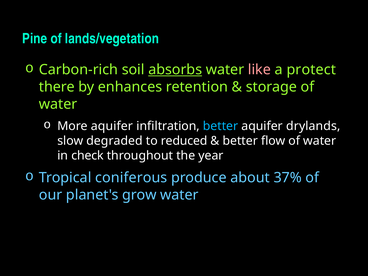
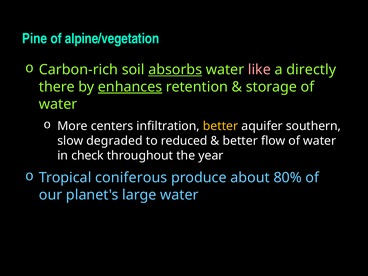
lands/vegetation: lands/vegetation -> alpine/vegetation
protect: protect -> directly
enhances underline: none -> present
More aquifer: aquifer -> centers
better at (221, 126) colour: light blue -> yellow
drylands: drylands -> southern
37%: 37% -> 80%
grow: grow -> large
